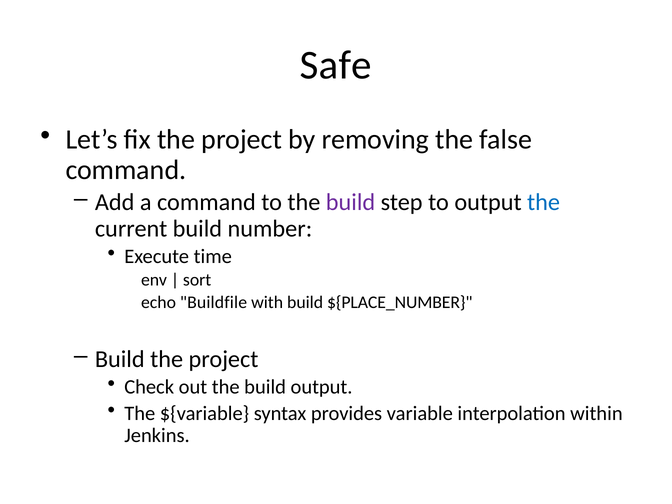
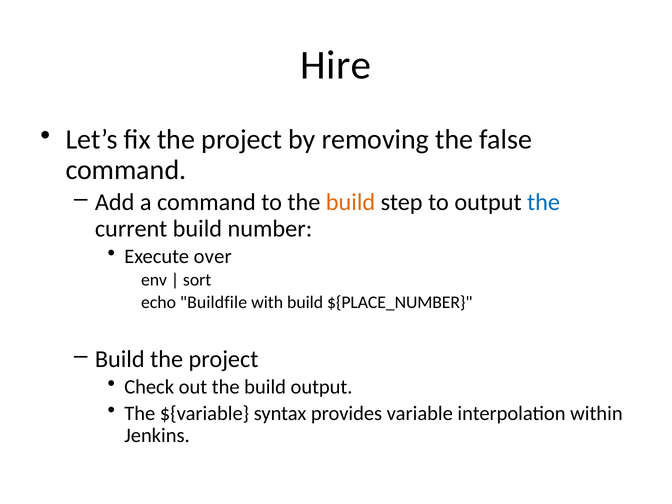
Safe: Safe -> Hire
build at (351, 202) colour: purple -> orange
time: time -> over
